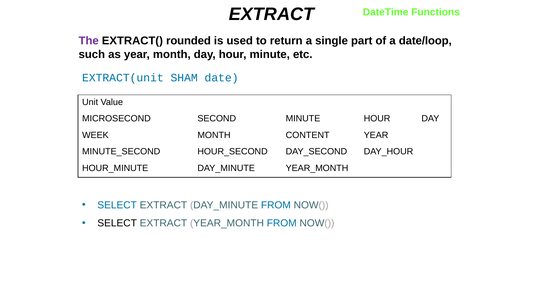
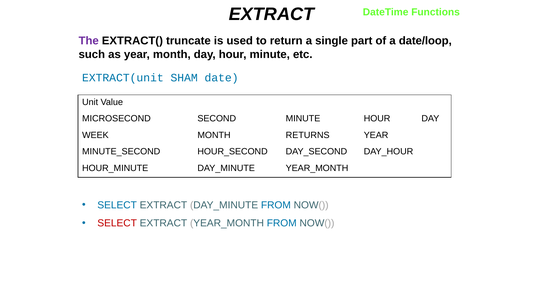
rounded: rounded -> truncate
CONTENT: CONTENT -> RETURNS
SELECT at (117, 224) colour: black -> red
